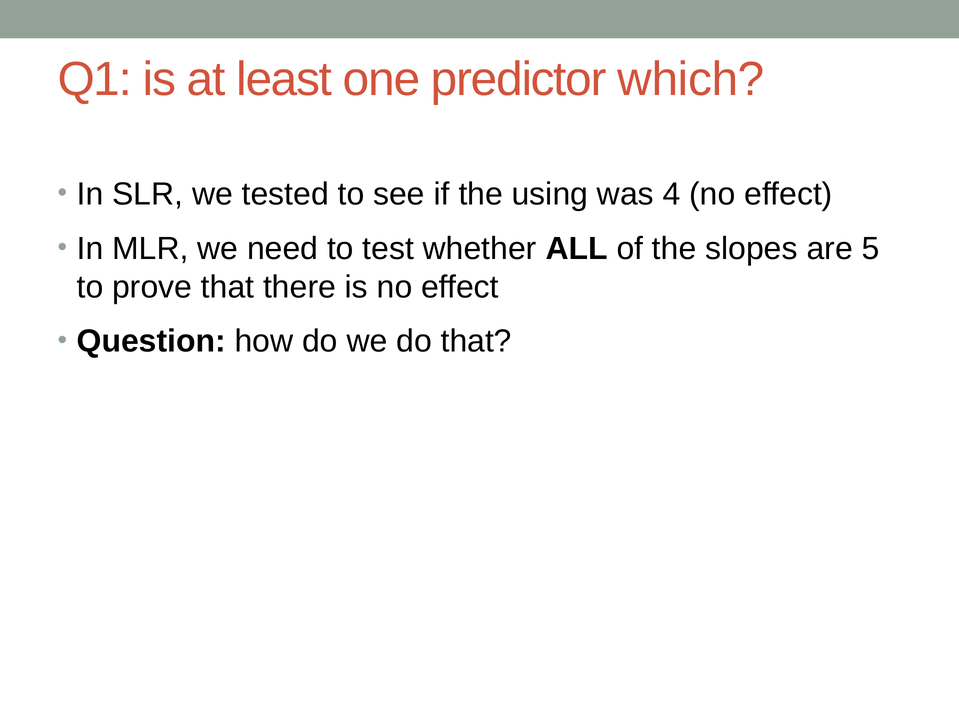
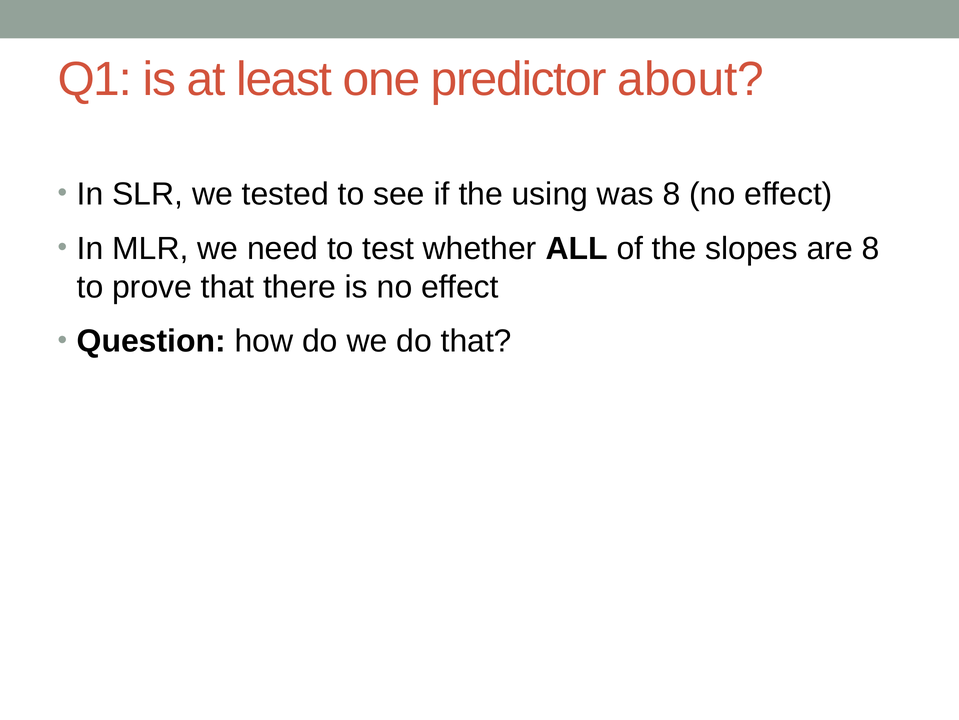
which: which -> about
was 4: 4 -> 8
are 5: 5 -> 8
